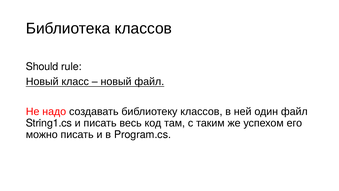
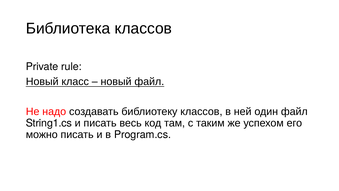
Should: Should -> Private
